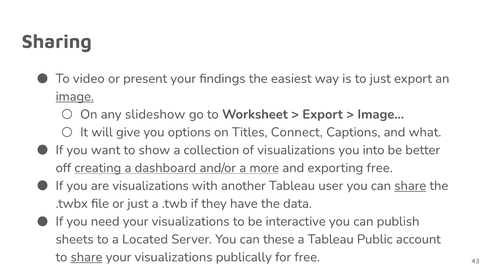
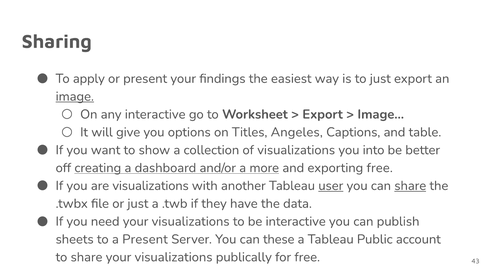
video: video -> apply
any slideshow: slideshow -> interactive
Connect: Connect -> Angeles
what: what -> table
user underline: none -> present
a Located: Located -> Present
share at (87, 257) underline: present -> none
